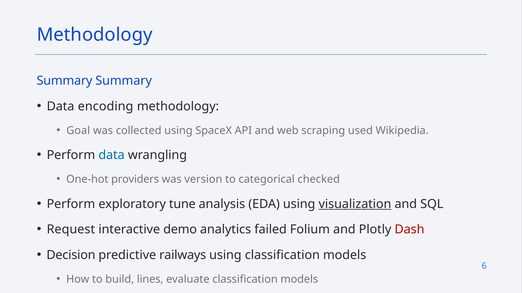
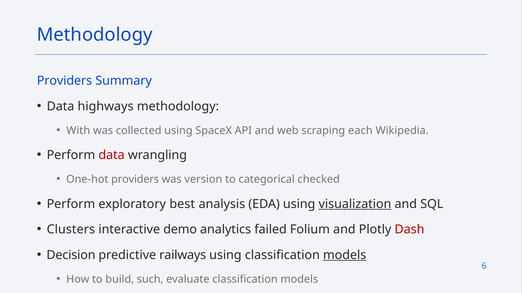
Summary at (65, 81): Summary -> Providers
encoding: encoding -> highways
Goal: Goal -> With
used: used -> each
data at (112, 155) colour: blue -> red
tune: tune -> best
Request: Request -> Clusters
models at (345, 256) underline: none -> present
lines: lines -> such
